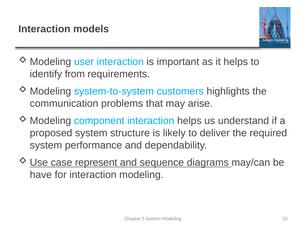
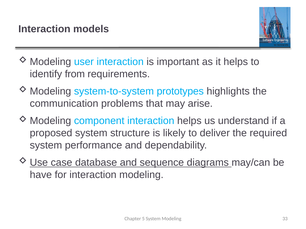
customers: customers -> prototypes
represent: represent -> database
